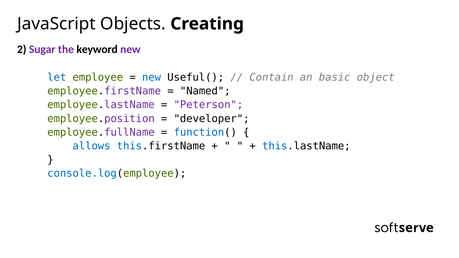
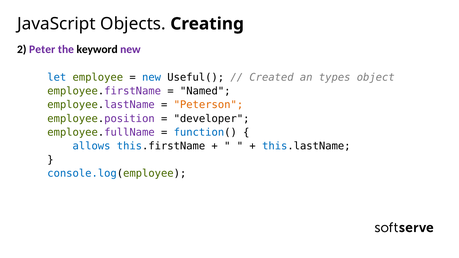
Sugar: Sugar -> Peter
Contain: Contain -> Created
basic: basic -> types
Peterson colour: purple -> orange
